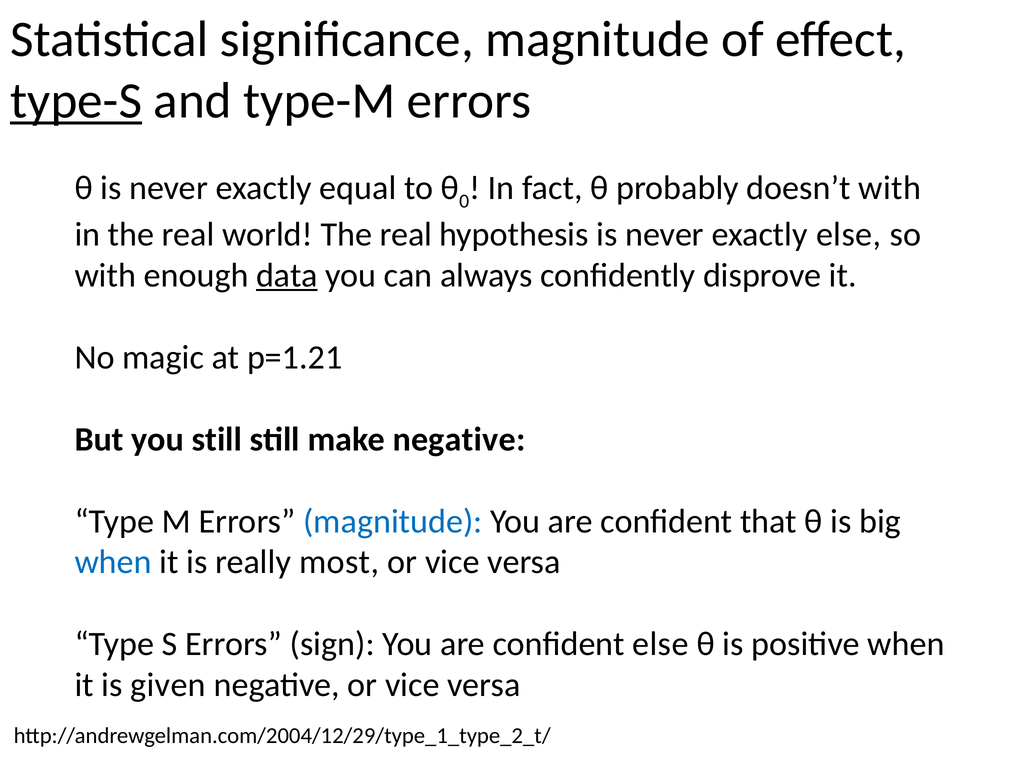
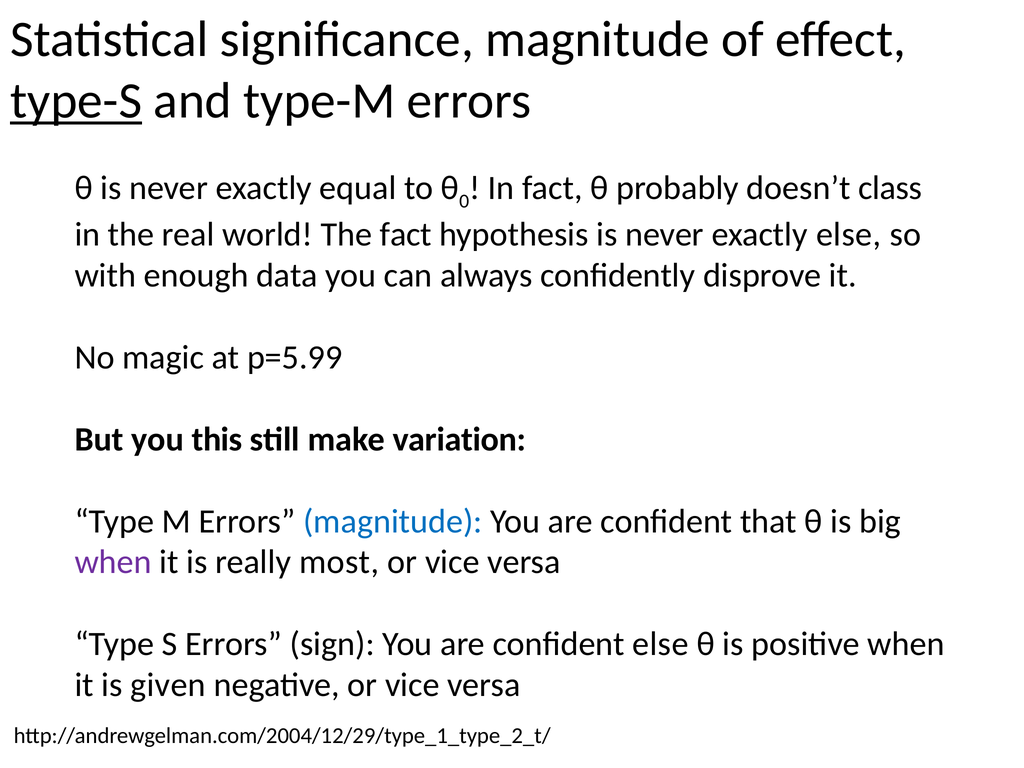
doesn’t with: with -> class
world The real: real -> fact
data underline: present -> none
p=1.21: p=1.21 -> p=5.99
you still: still -> this
make negative: negative -> variation
when at (113, 562) colour: blue -> purple
